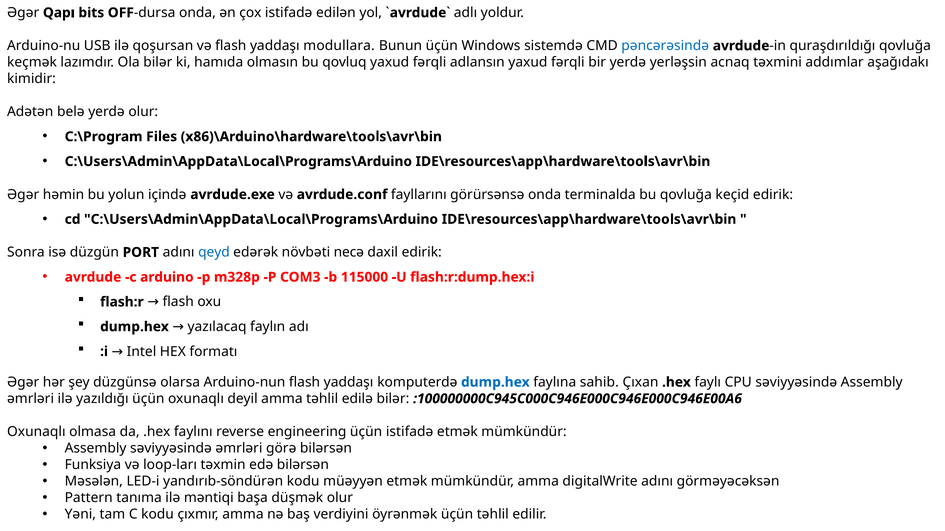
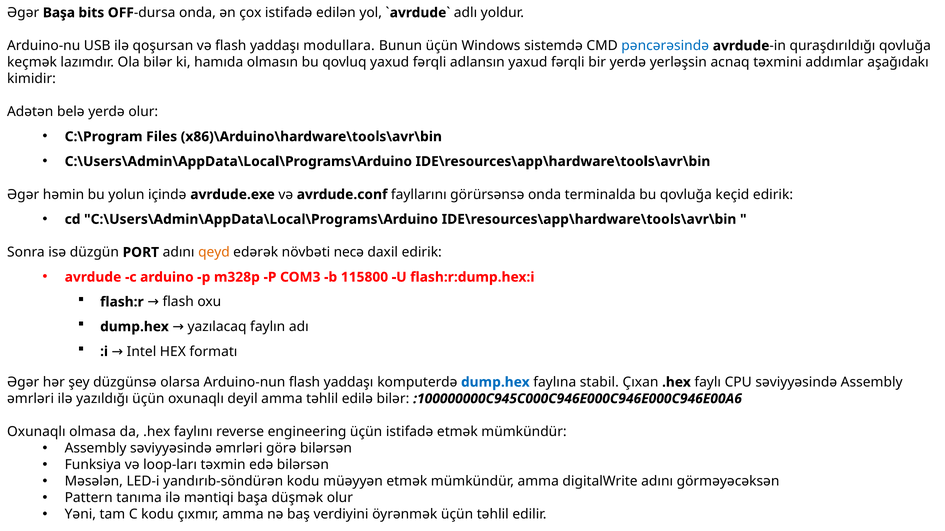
Əgər Qapı: Qapı -> Başa
qeyd colour: blue -> orange
115000: 115000 -> 115800
sahib: sahib -> stabil
